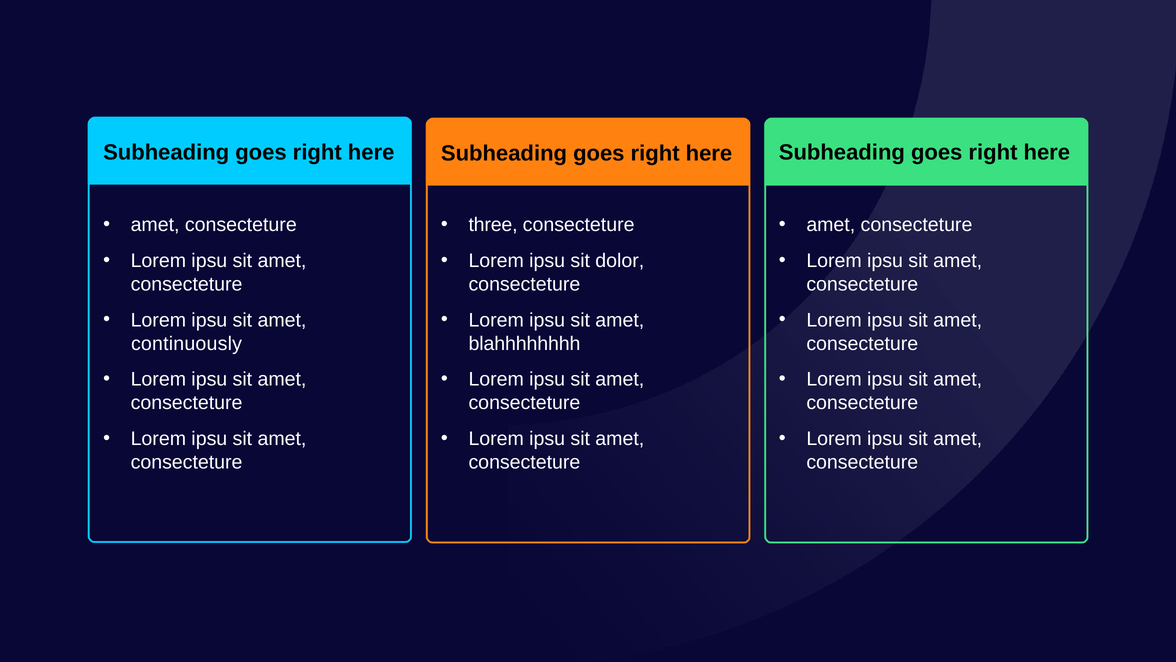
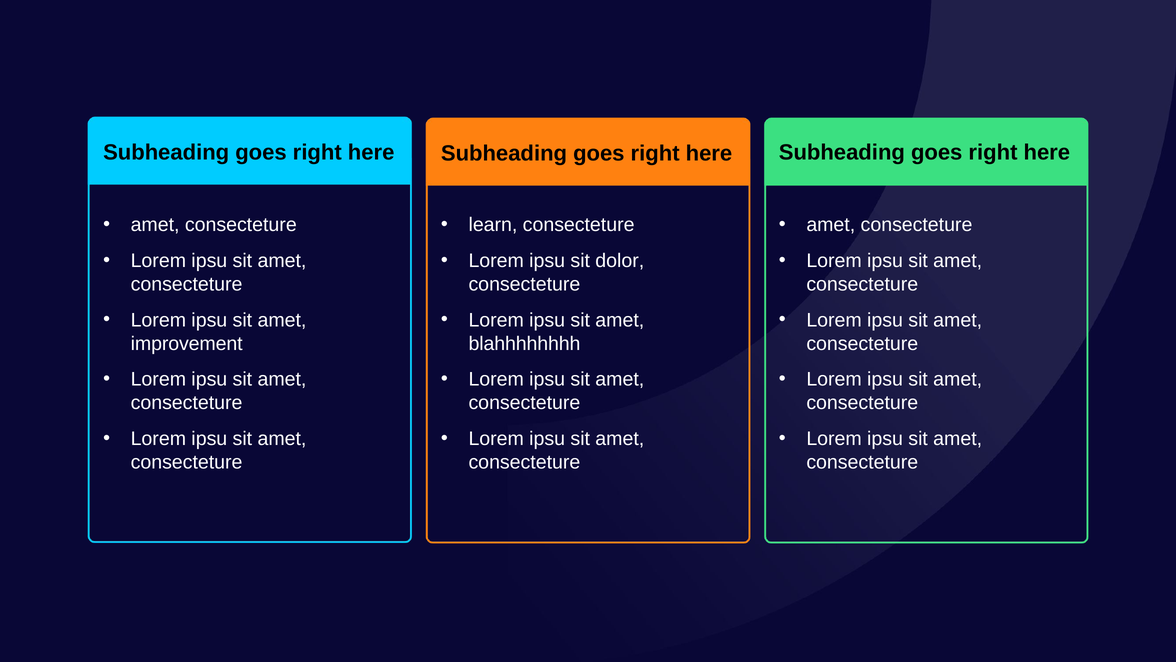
three: three -> learn
continuously: continuously -> improvement
